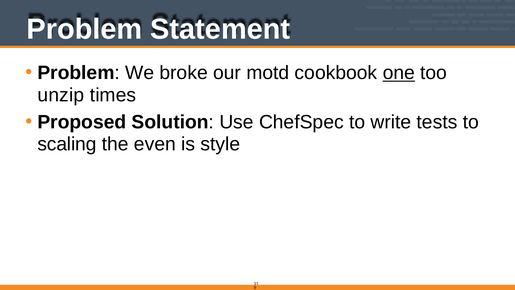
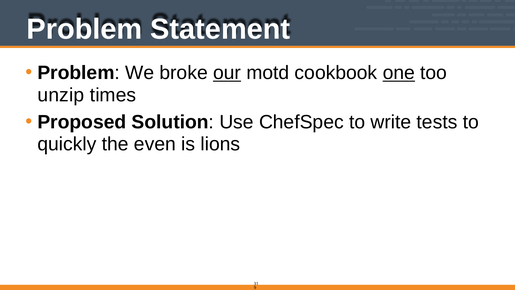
our underline: none -> present
scaling: scaling -> quickly
style: style -> lions
